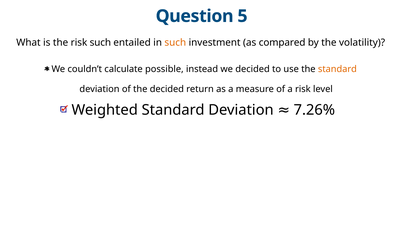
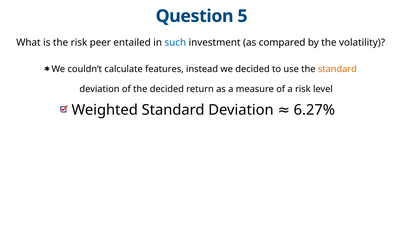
risk such: such -> peer
such at (175, 43) colour: orange -> blue
possible: possible -> features
7.26%: 7.26% -> 6.27%
